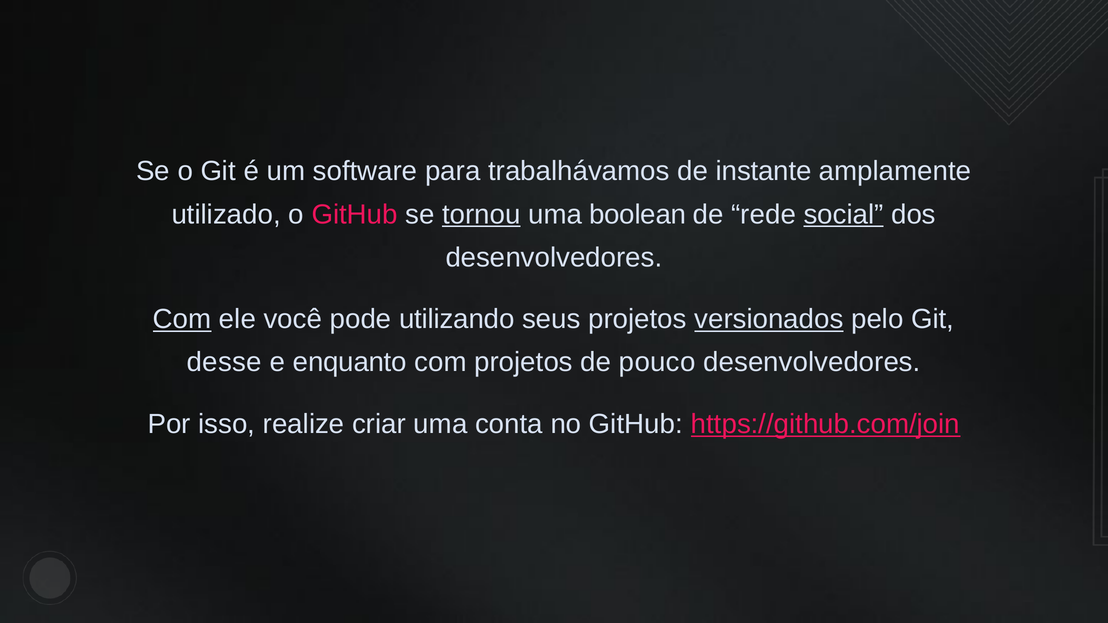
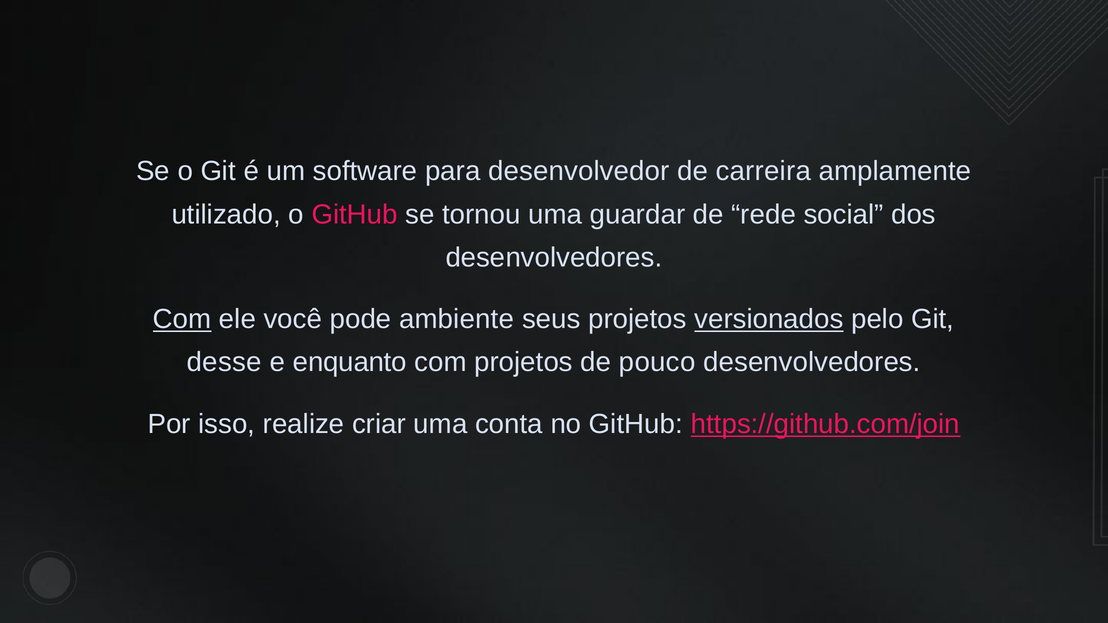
trabalhávamos: trabalhávamos -> desenvolvedor
instante: instante -> carreira
tornou underline: present -> none
boolean: boolean -> guardar
social underline: present -> none
utilizando: utilizando -> ambiente
